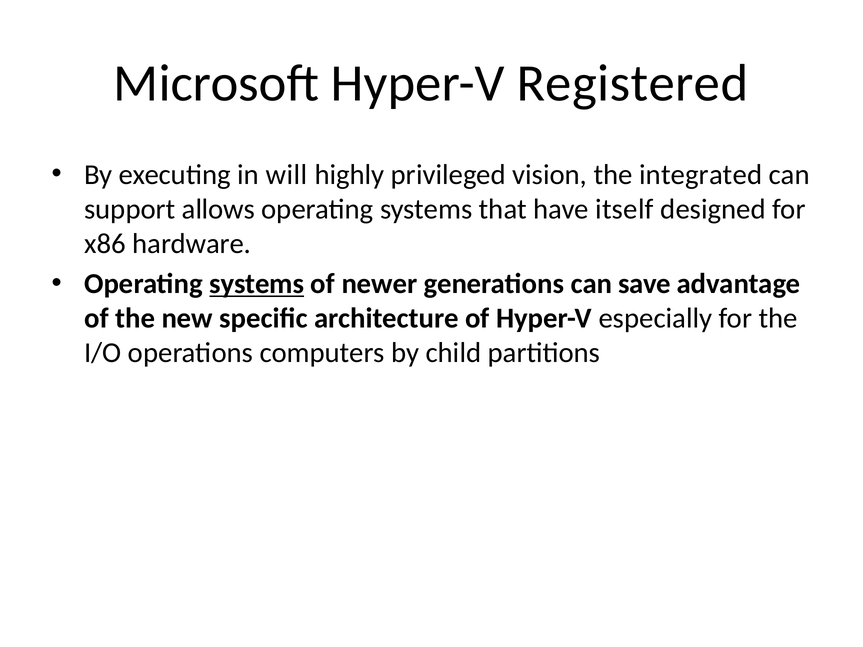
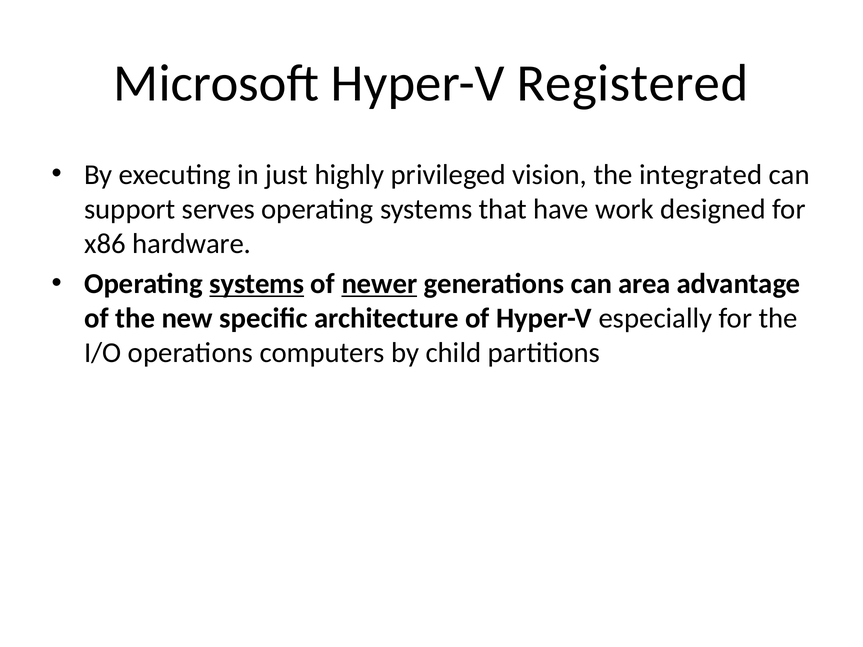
will: will -> just
allows: allows -> serves
itself: itself -> work
newer underline: none -> present
save: save -> area
